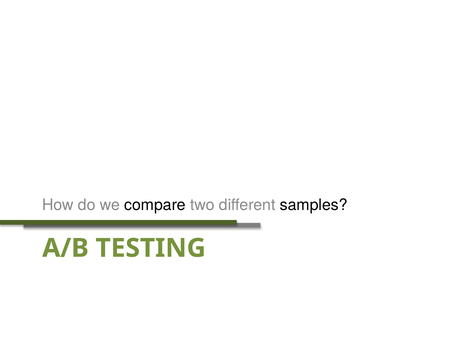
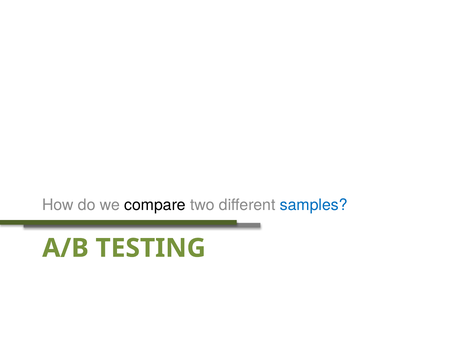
samples colour: black -> blue
